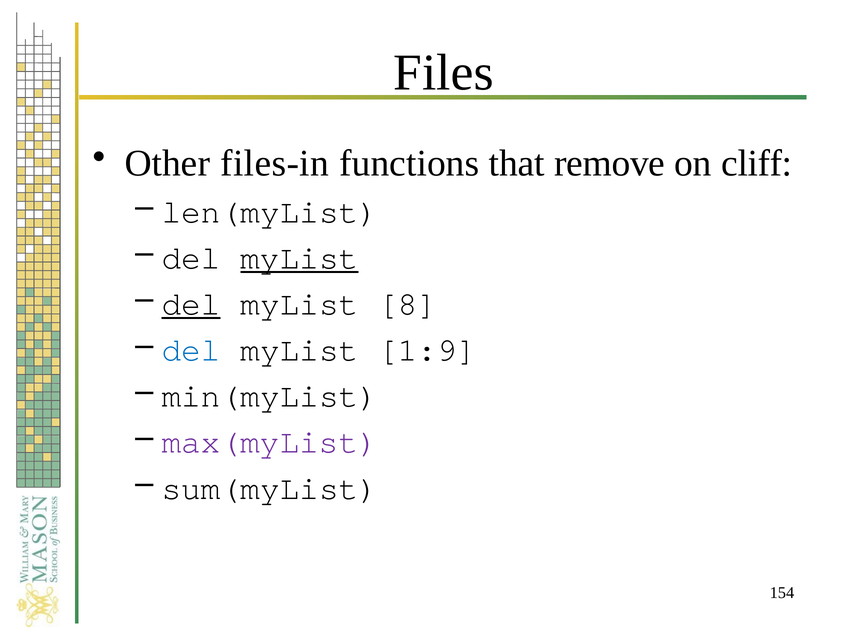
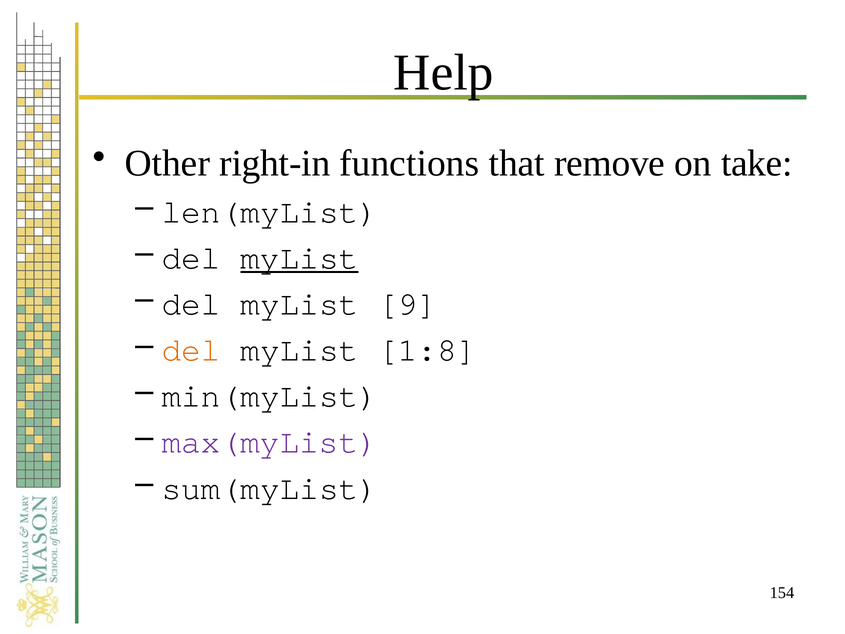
Files: Files -> Help
files-in: files-in -> right-in
cliff: cliff -> take
del at (191, 304) underline: present -> none
8: 8 -> 9
del at (191, 350) colour: blue -> orange
1:9: 1:9 -> 1:8
